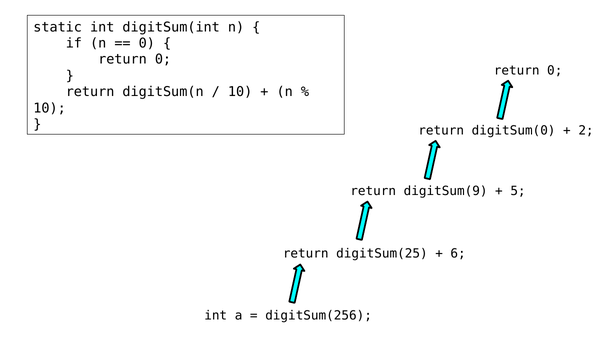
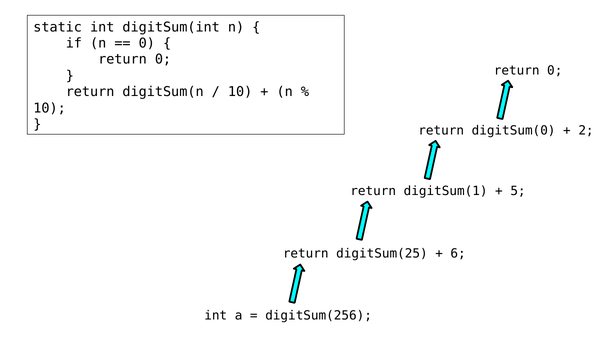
digitSum(9: digitSum(9 -> digitSum(1
